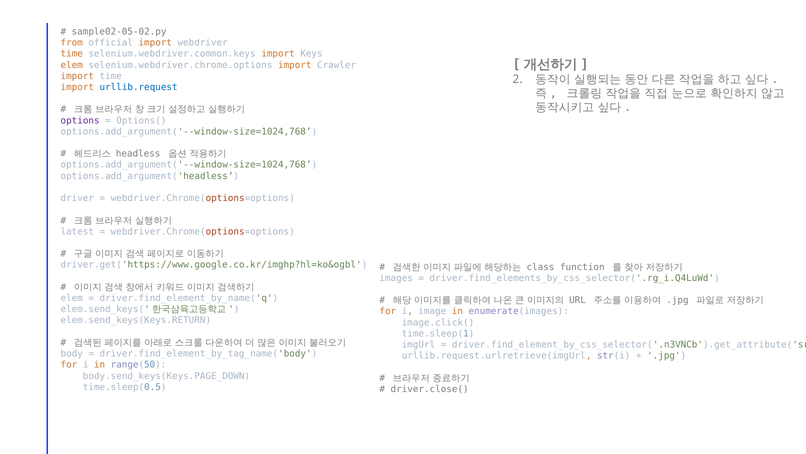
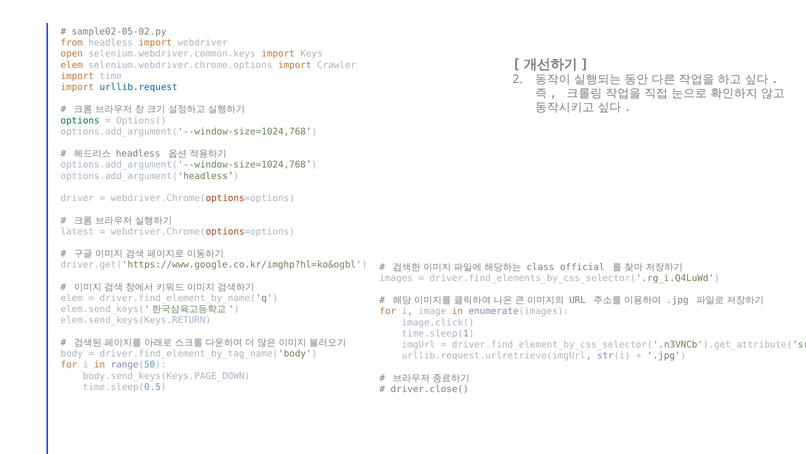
from official: official -> headless
time at (72, 54): time -> open
options colour: purple -> green
function: function -> official
